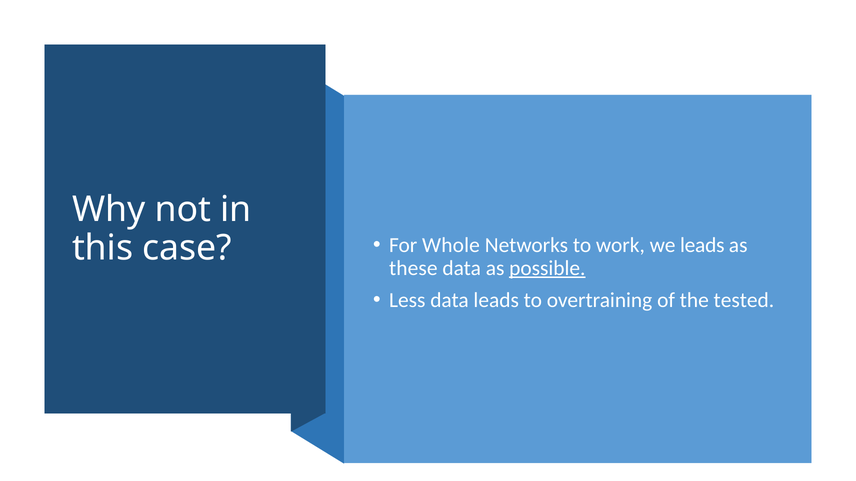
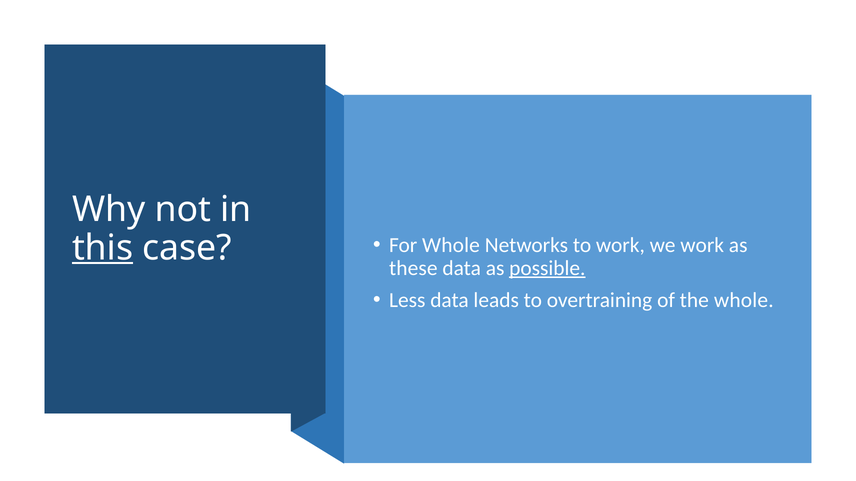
this underline: none -> present
we leads: leads -> work
the tested: tested -> whole
